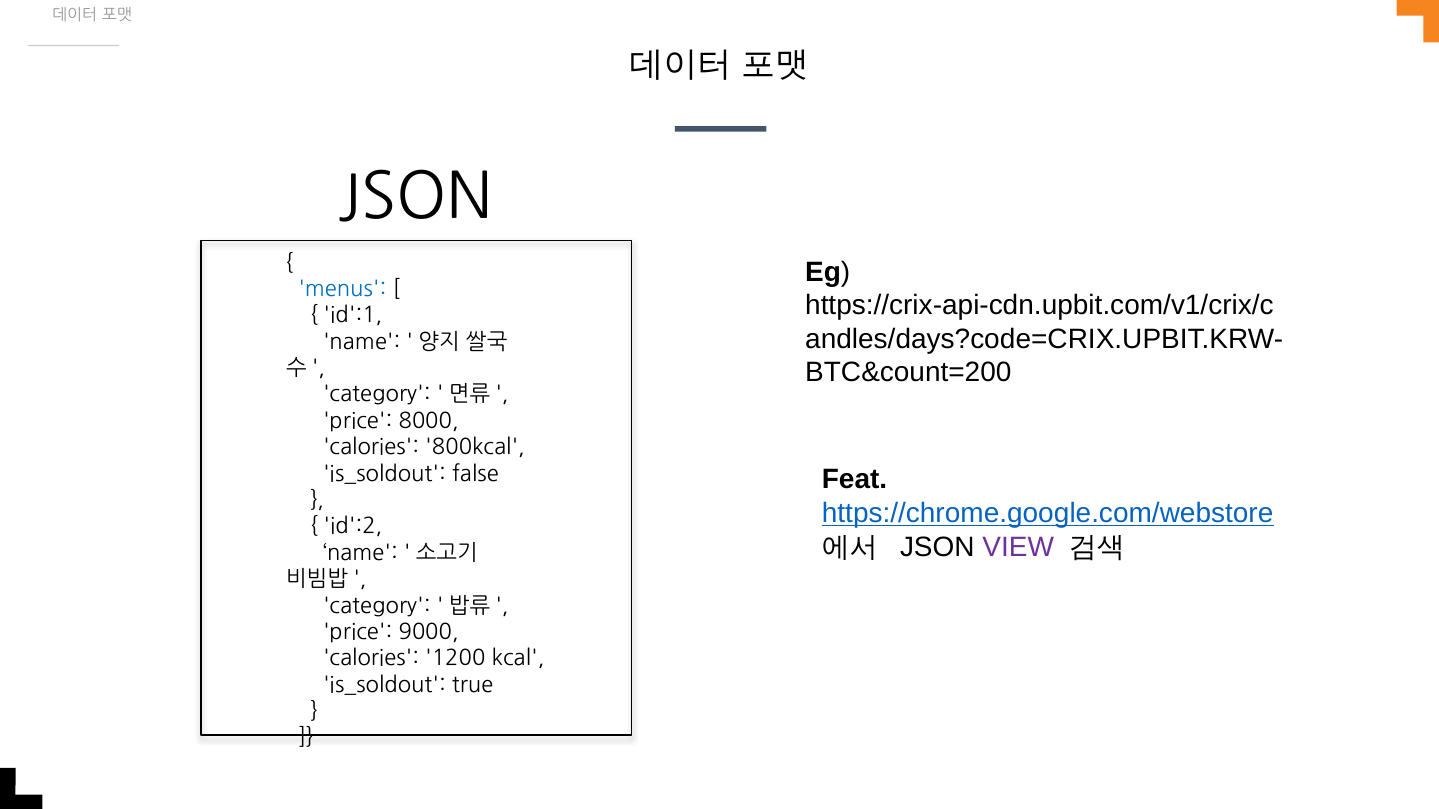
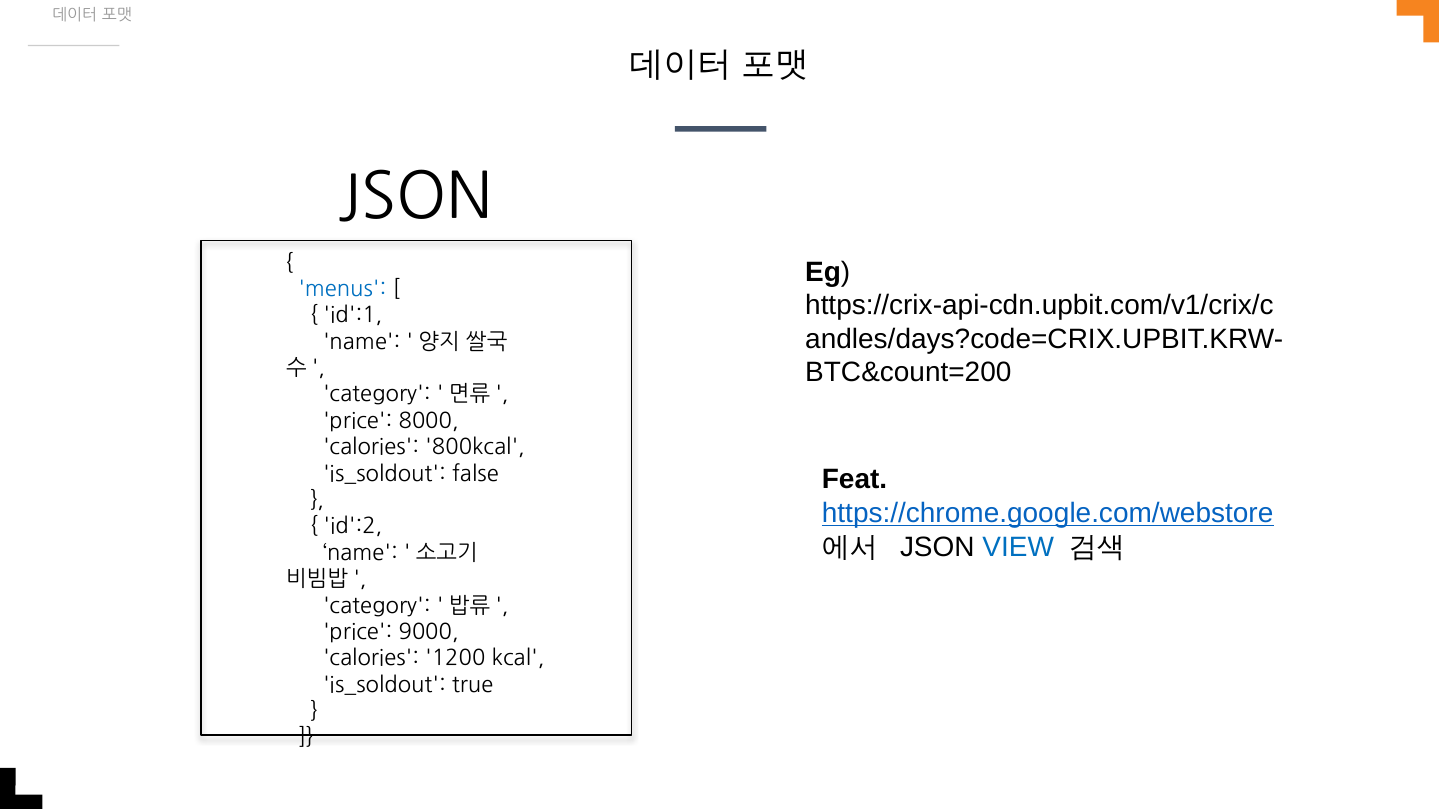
VIEW colour: purple -> blue
